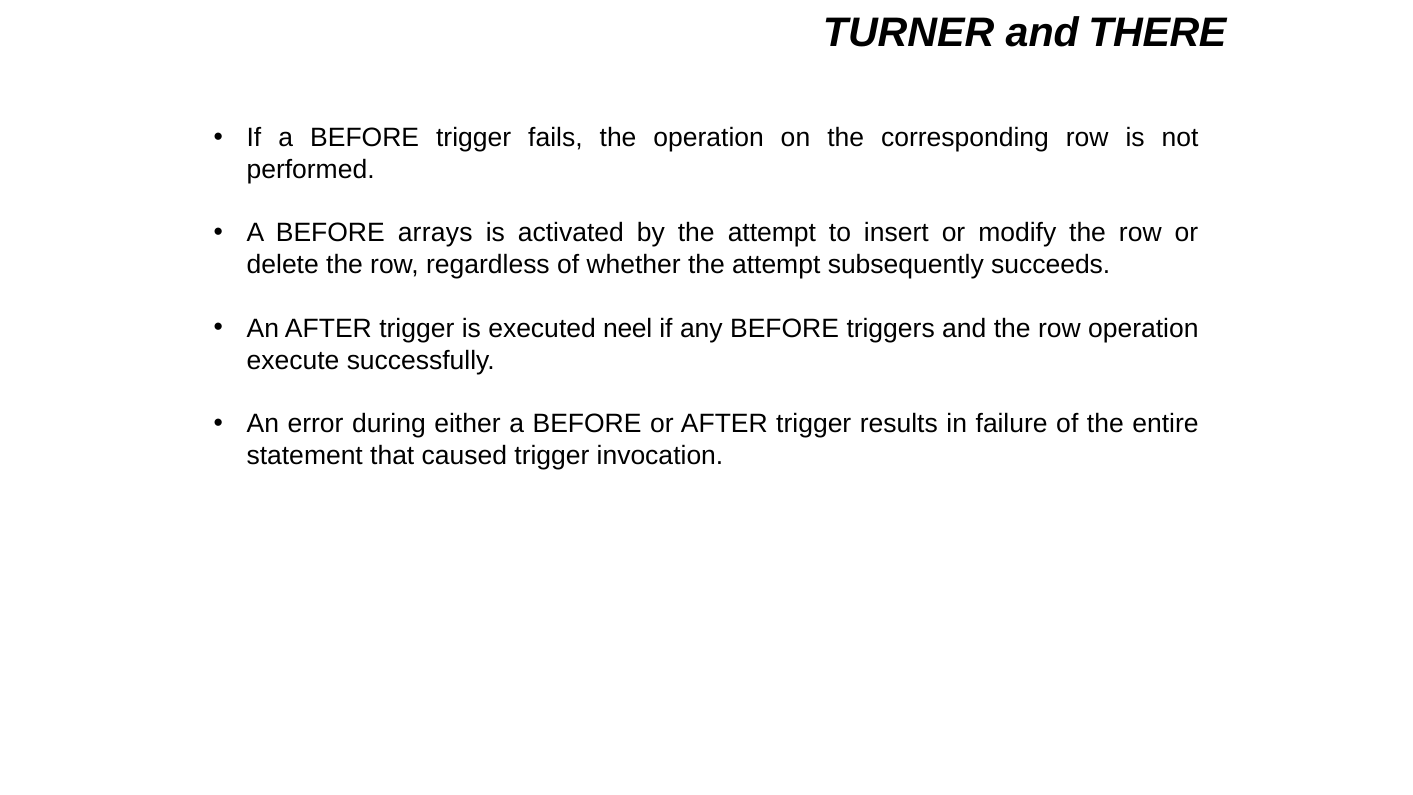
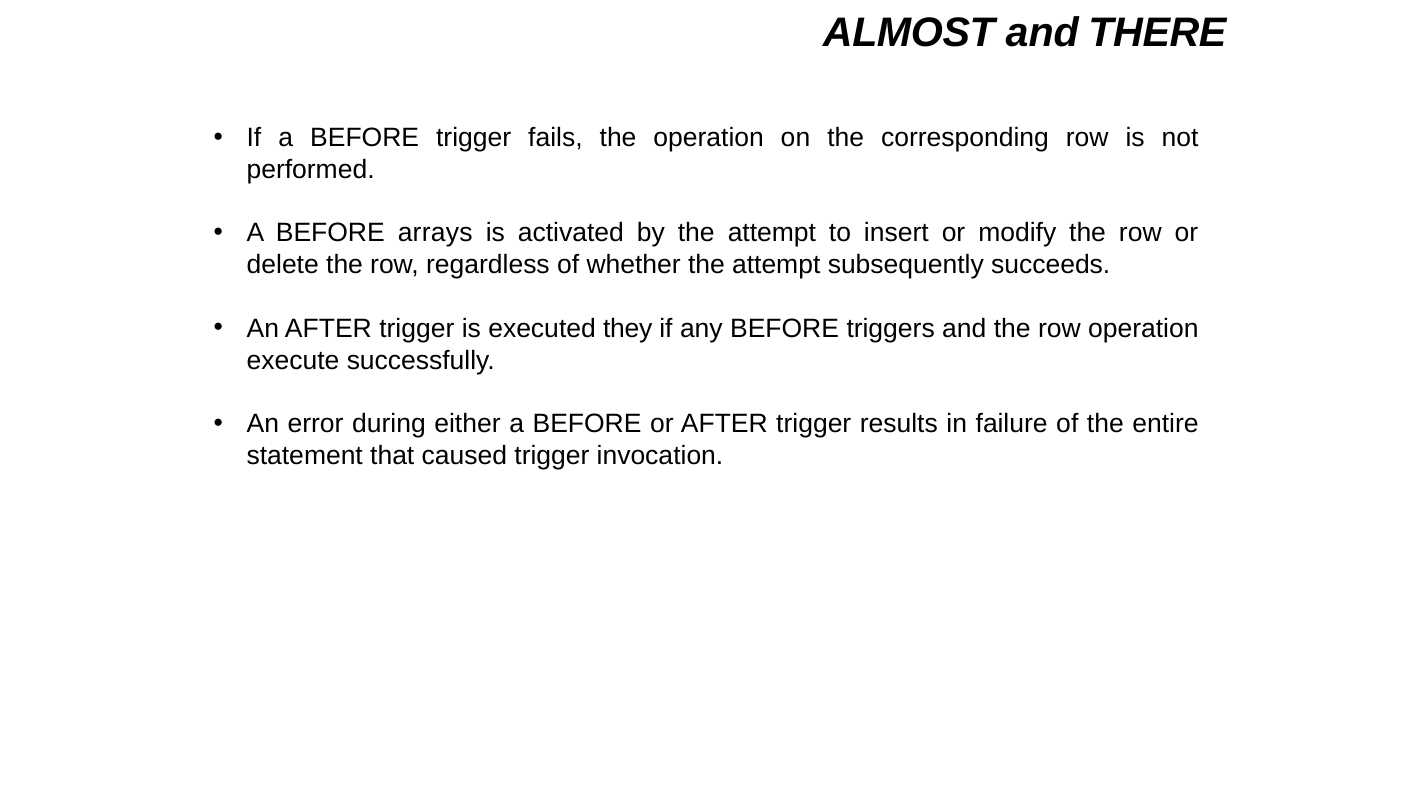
TURNER: TURNER -> ALMOST
neel: neel -> they
